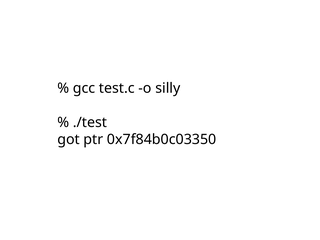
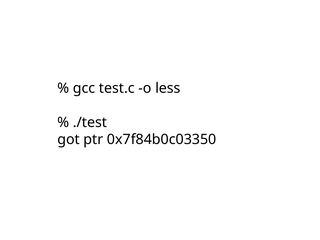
silly: silly -> less
